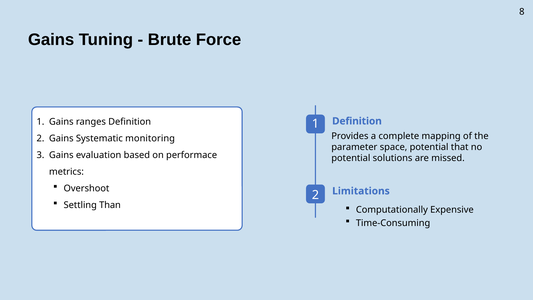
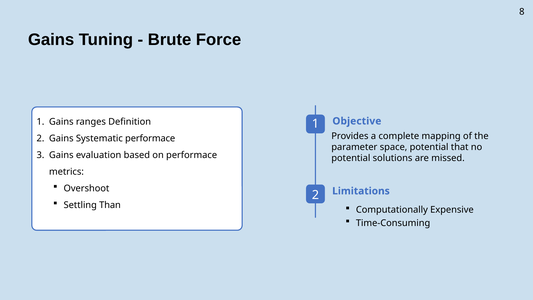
1 Definition: Definition -> Objective
Systematic monitoring: monitoring -> performace
